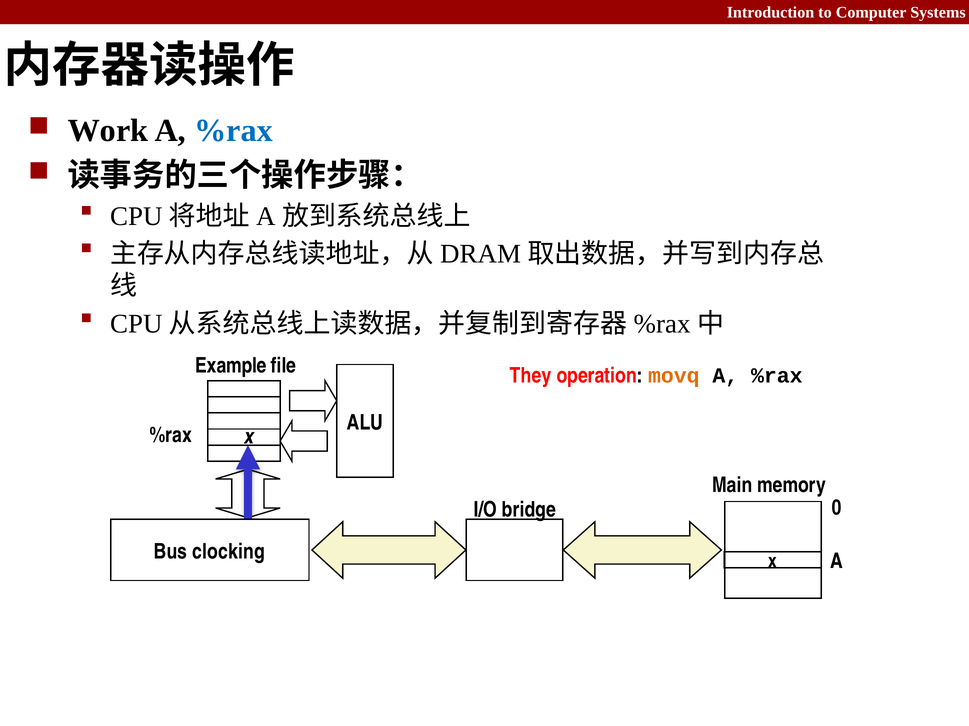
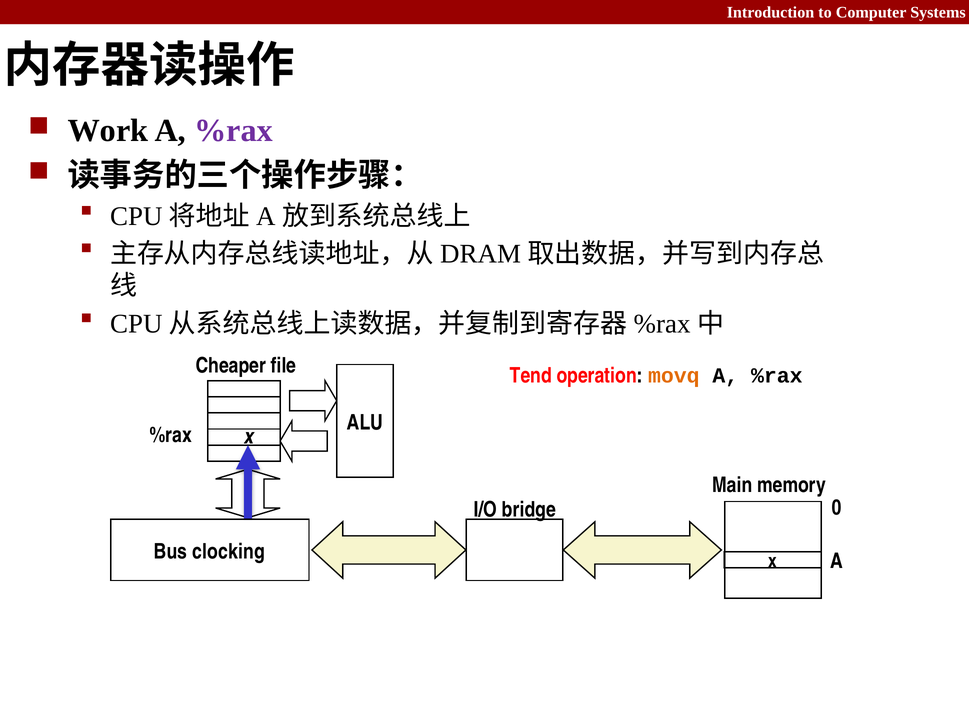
%rax at (234, 131) colour: blue -> purple
Example: Example -> Cheaper
They: They -> Tend
